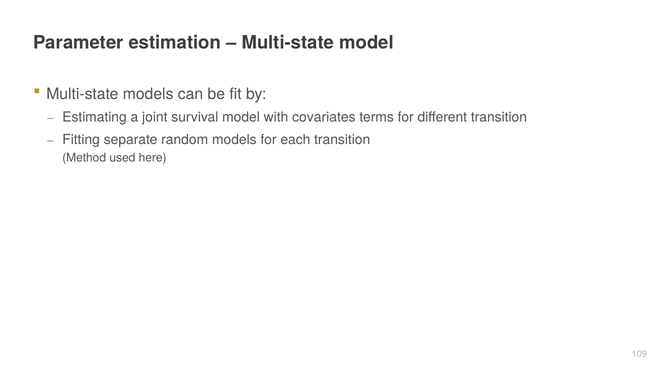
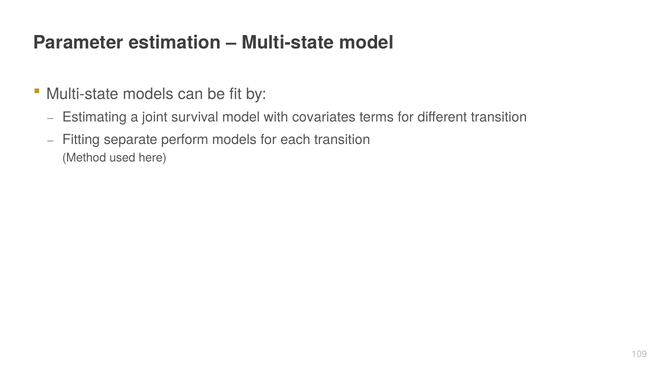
random: random -> perform
